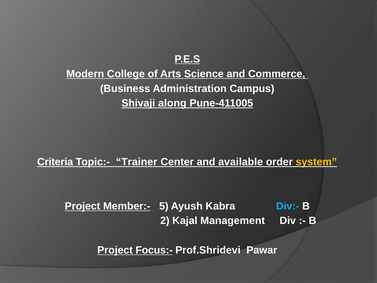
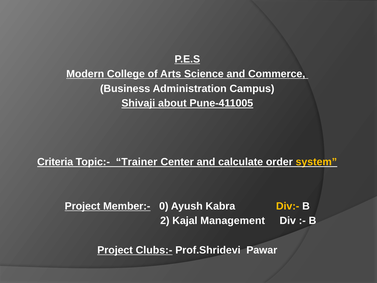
along: along -> about
available: available -> calculate
5: 5 -> 0
Div:- colour: light blue -> yellow
Focus:-: Focus:- -> Clubs:-
